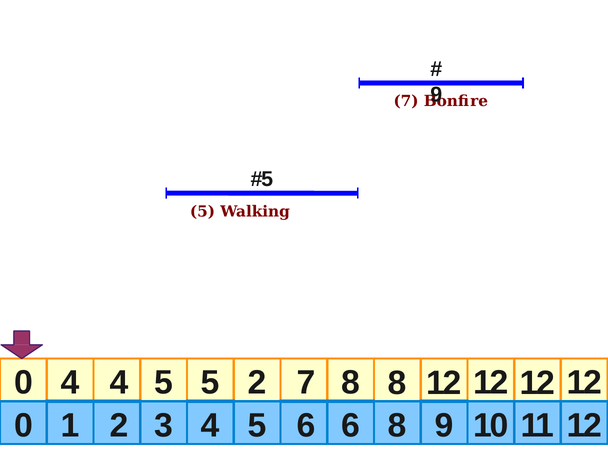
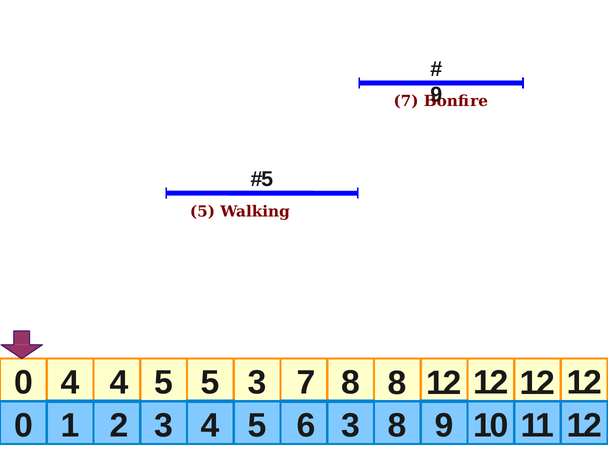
5 2: 2 -> 3
6 6: 6 -> 3
